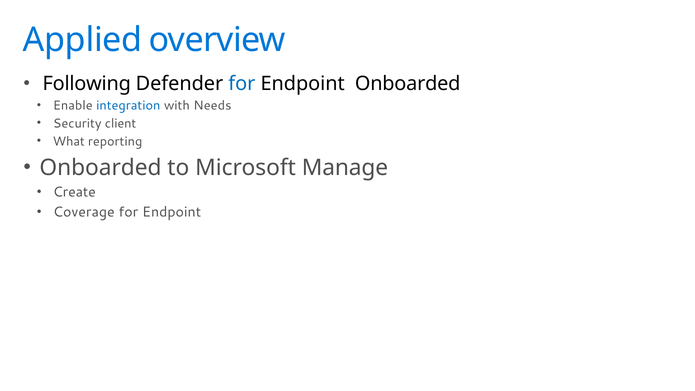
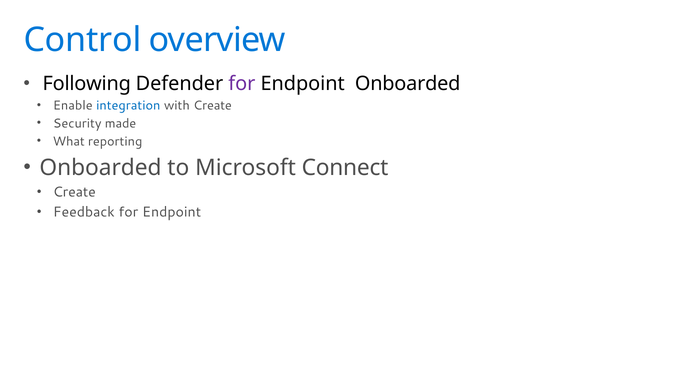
Applied: Applied -> Control
for at (242, 84) colour: blue -> purple
with Needs: Needs -> Create
client: client -> made
Manage: Manage -> Connect
Coverage: Coverage -> Feedback
